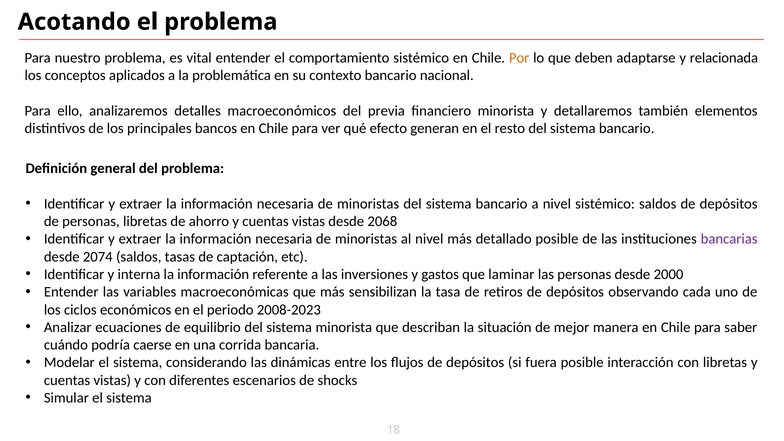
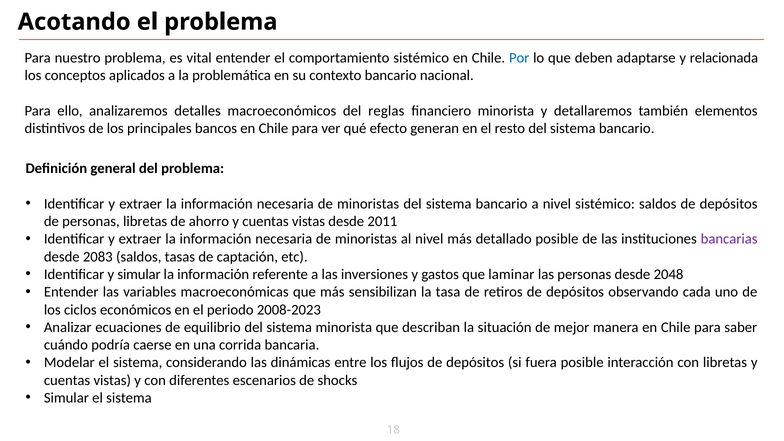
Por colour: orange -> blue
previa: previa -> reglas
2068: 2068 -> 2011
2074: 2074 -> 2083
y interna: interna -> simular
2000: 2000 -> 2048
